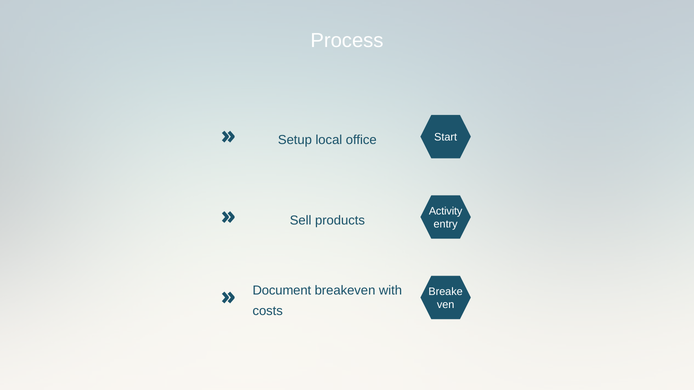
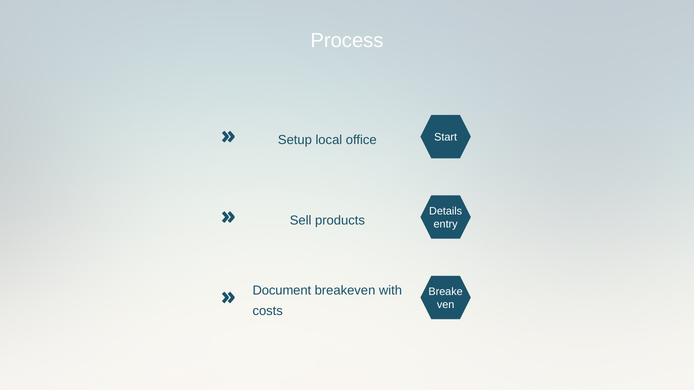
Activity: Activity -> Details
